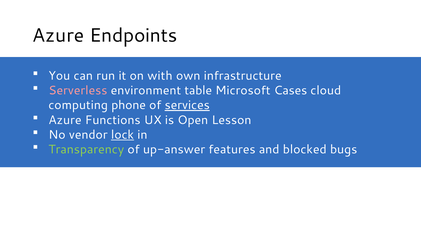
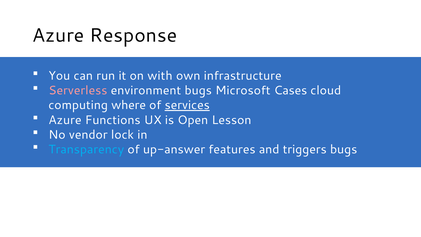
Endpoints: Endpoints -> Response
environment table: table -> bugs
phone: phone -> where
lock underline: present -> none
Transparency colour: light green -> light blue
blocked: blocked -> triggers
